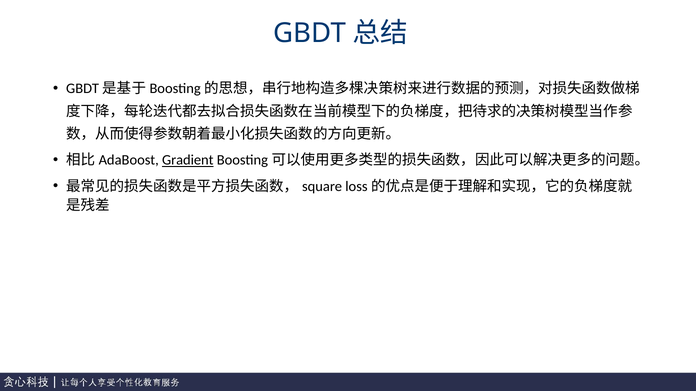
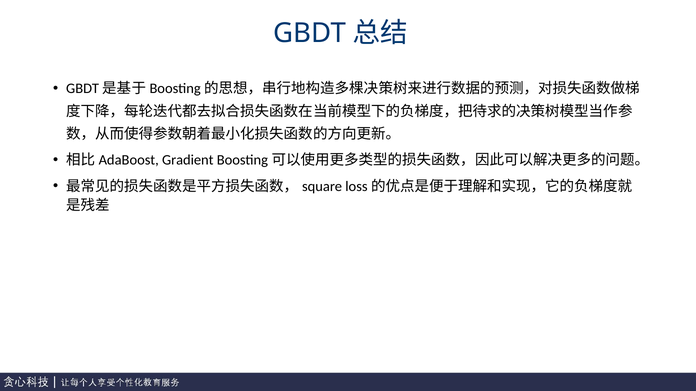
Gradient underline: present -> none
